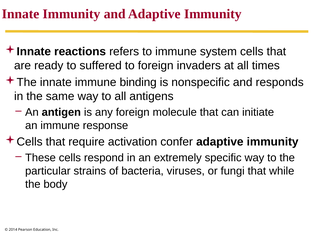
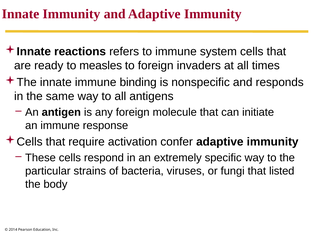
suffered: suffered -> measles
while: while -> listed
